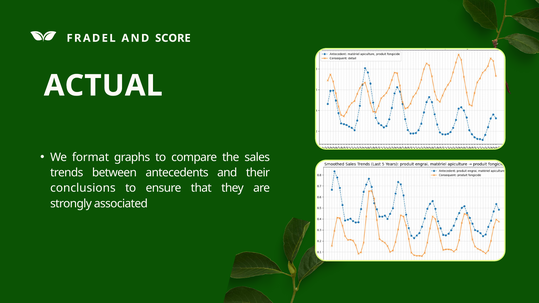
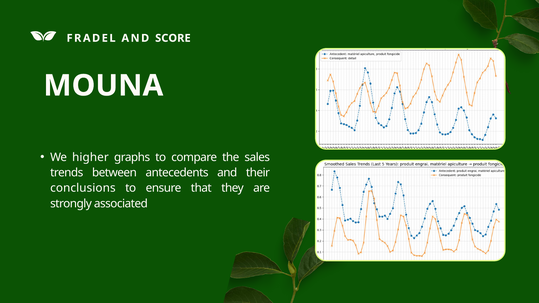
ACTUAL: ACTUAL -> MOUNA
format: format -> higher
